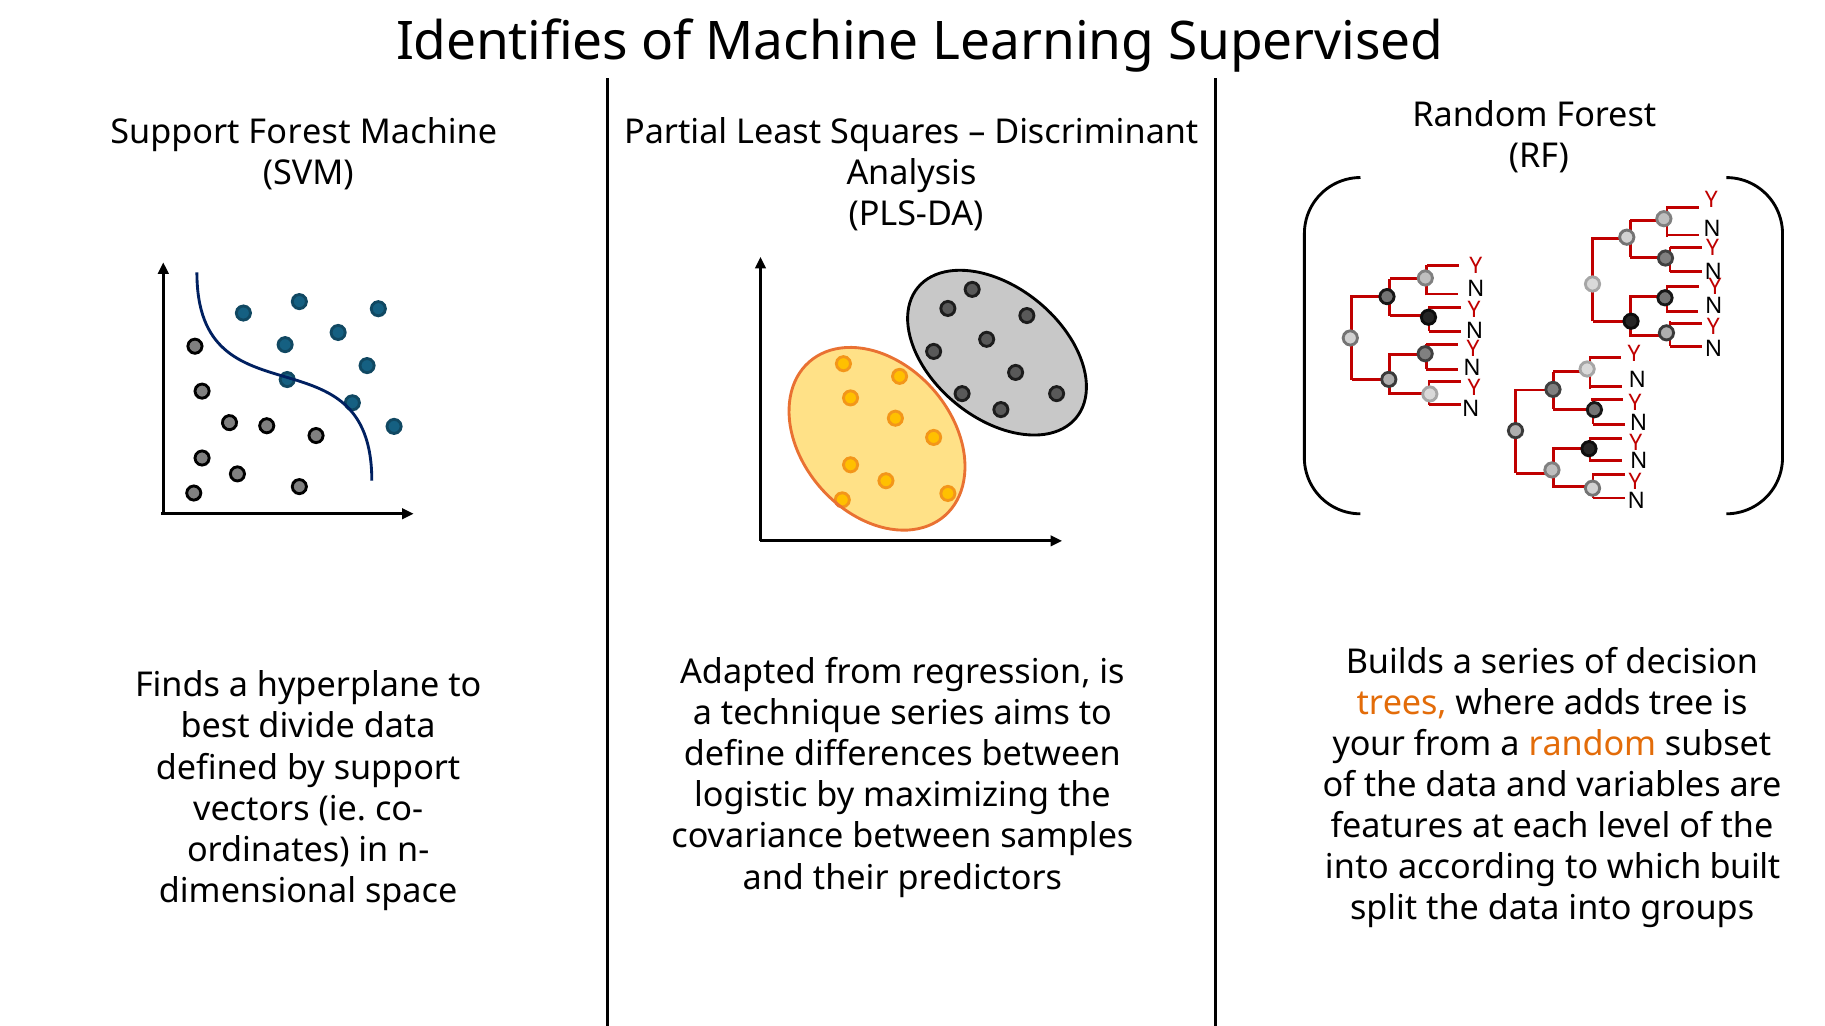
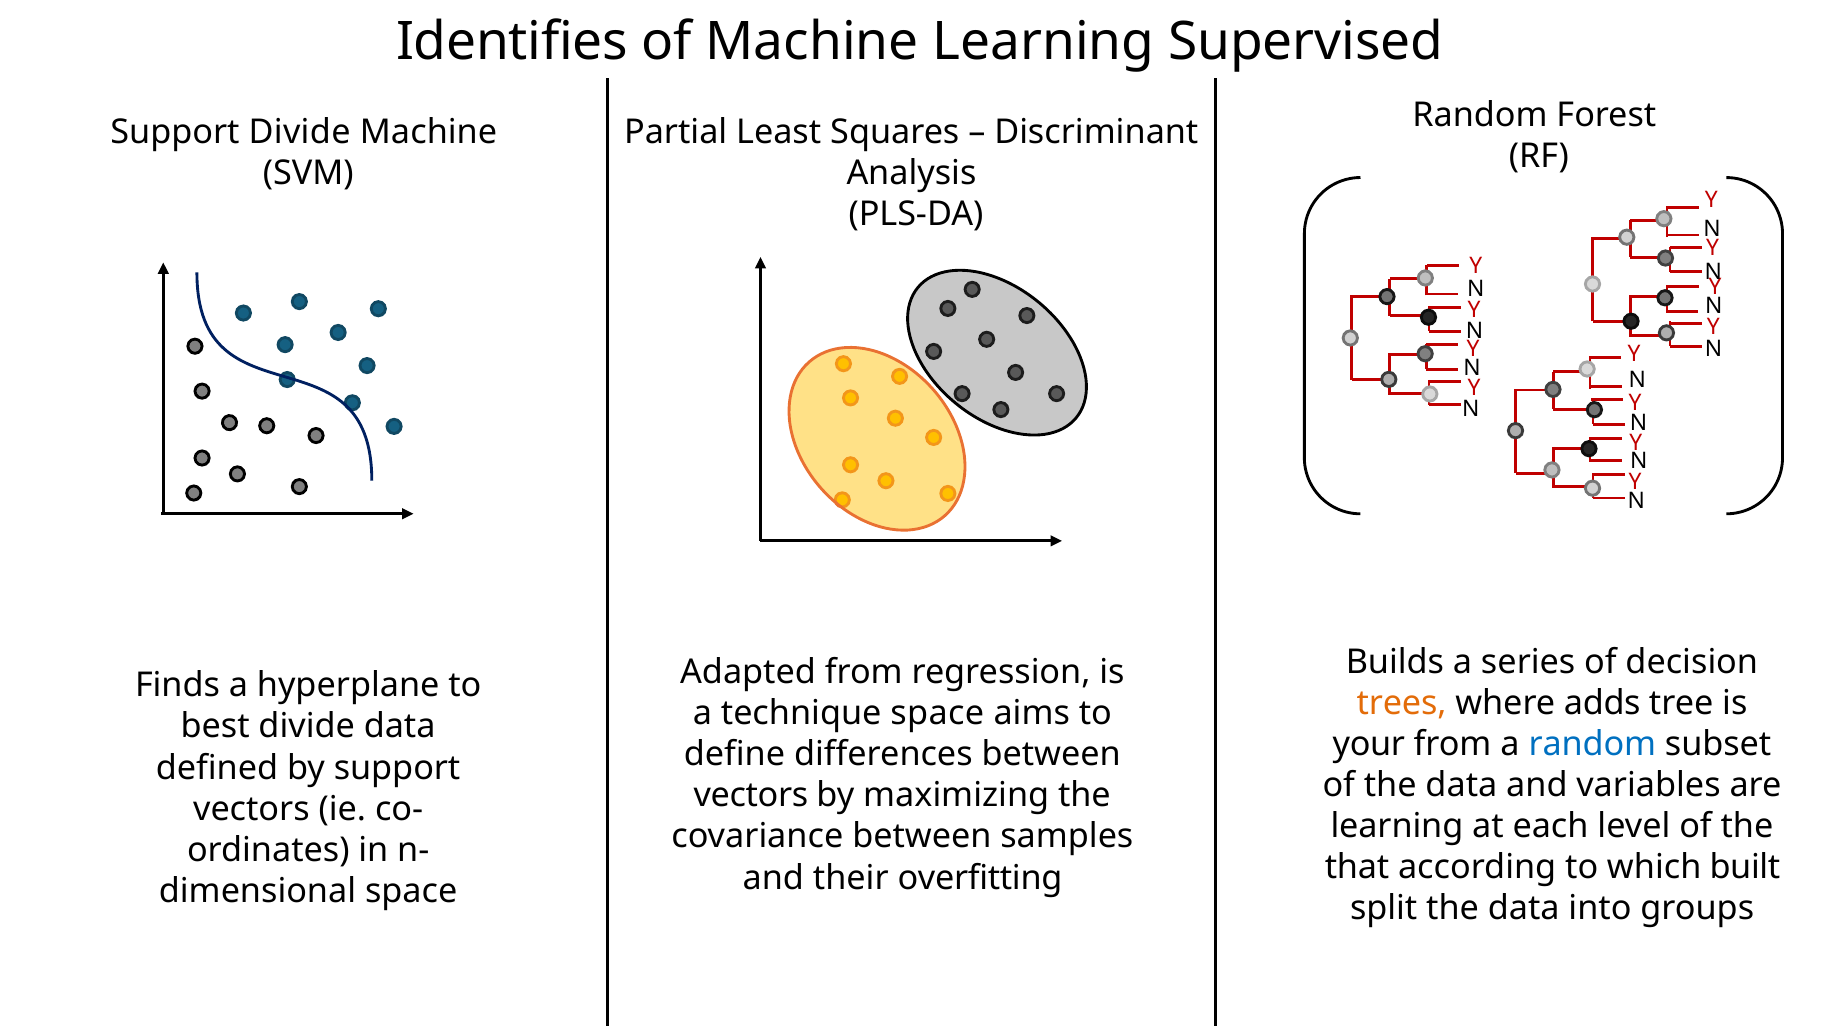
Support Forest: Forest -> Divide
technique series: series -> space
random at (1592, 744) colour: orange -> blue
logistic at (751, 796): logistic -> vectors
features at (1397, 826): features -> learning
into at (1357, 867): into -> that
predictors: predictors -> overfitting
